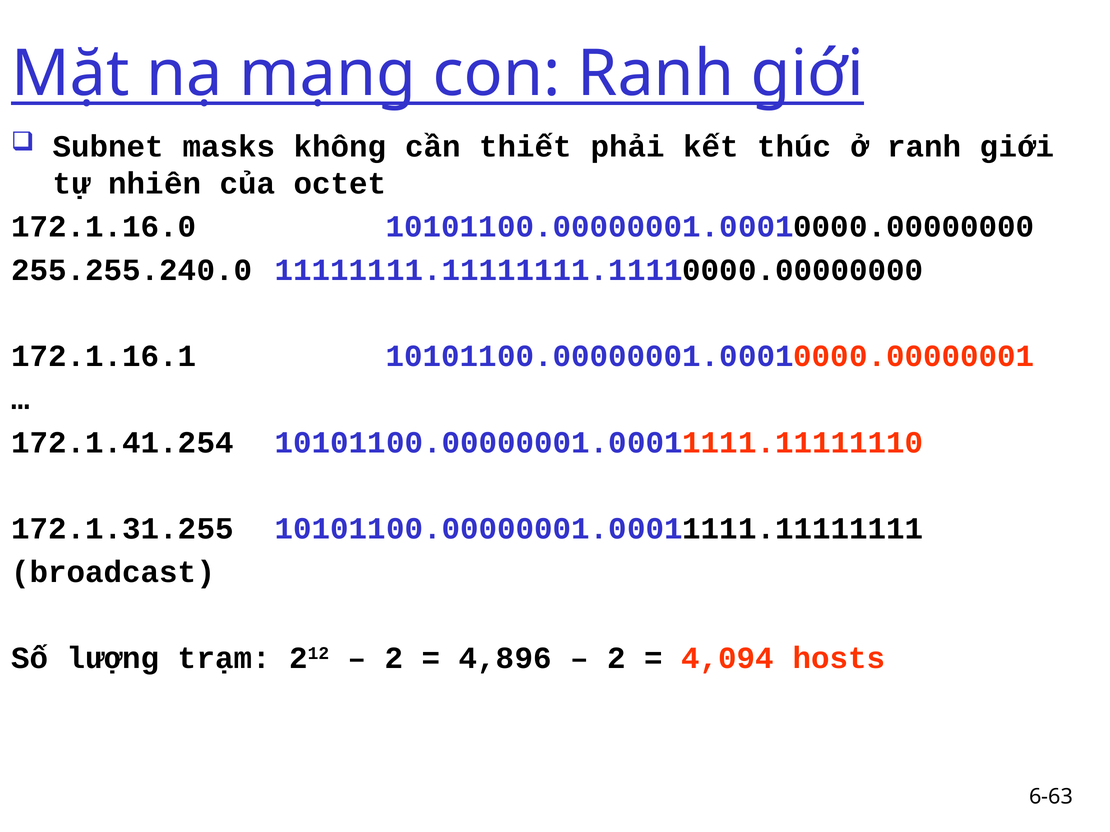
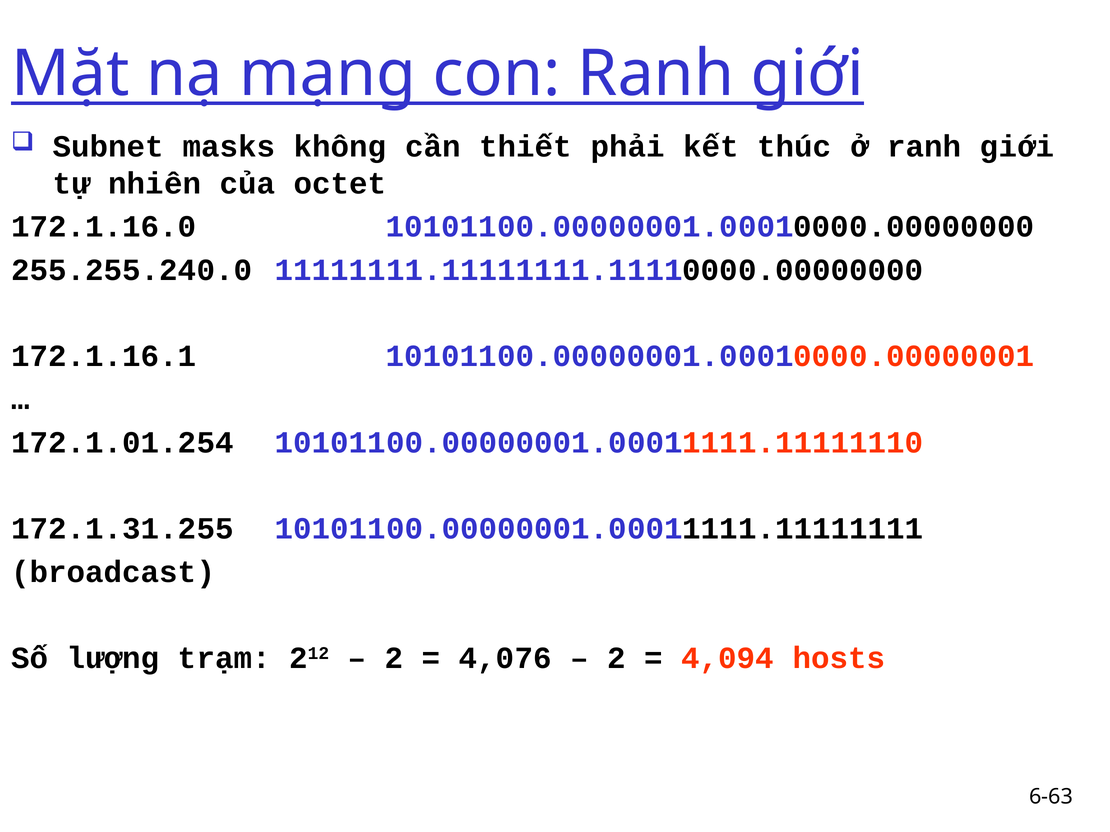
172.1.41.254: 172.1.41.254 -> 172.1.01.254
4,896: 4,896 -> 4,076
